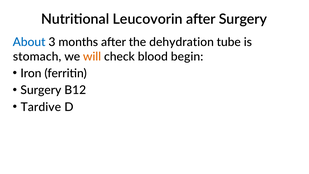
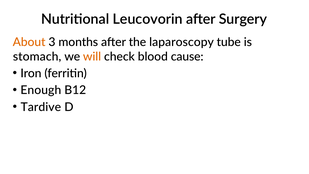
About colour: blue -> orange
dehydration: dehydration -> laparoscopy
begin: begin -> cause
Surgery at (41, 90): Surgery -> Enough
